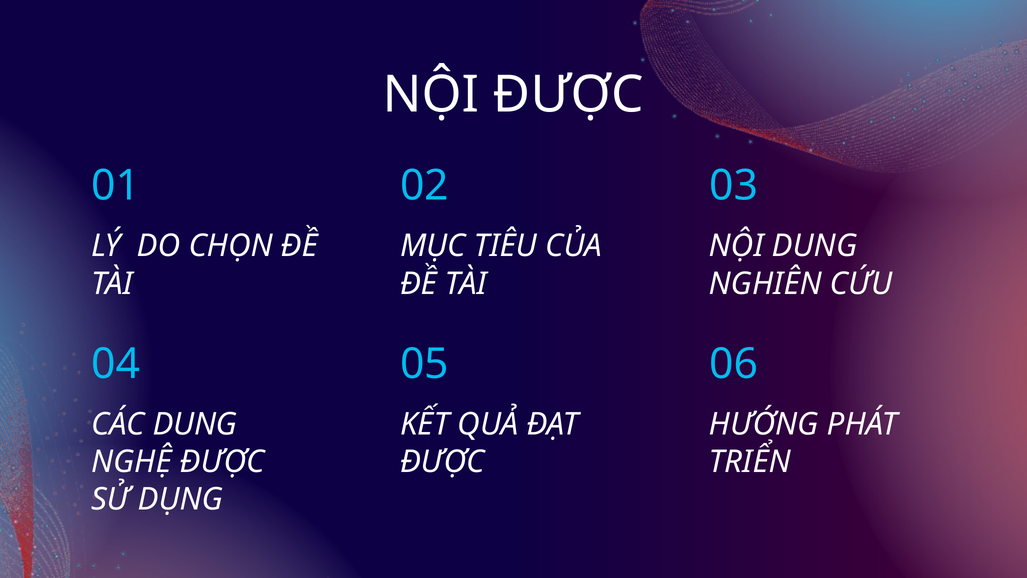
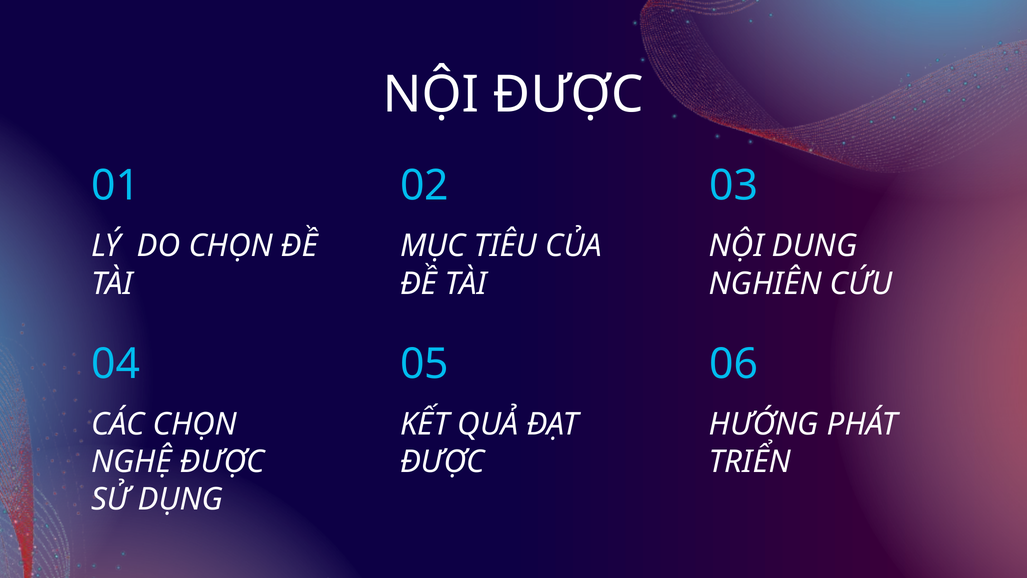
CÁC DUNG: DUNG -> CHỌN
